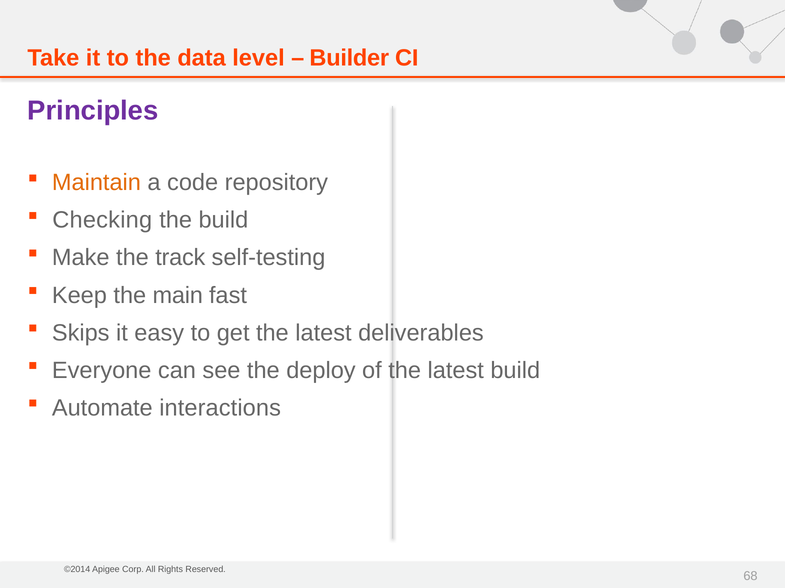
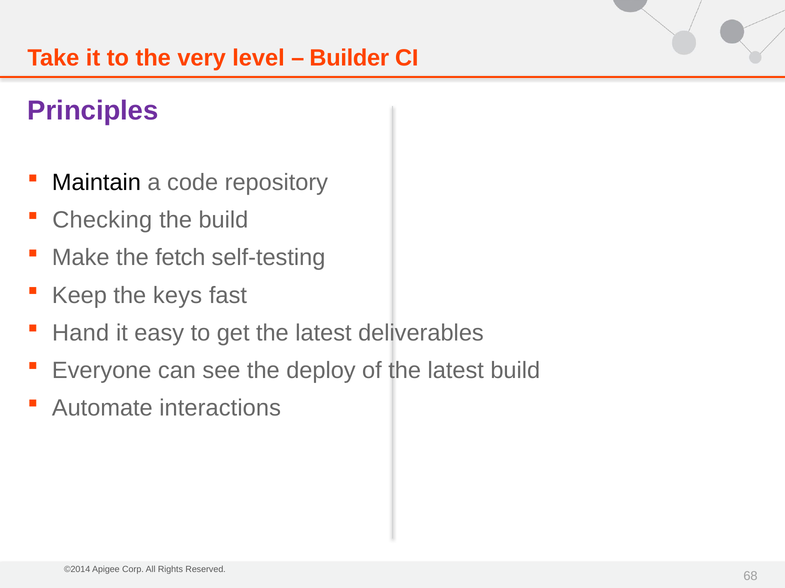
data: data -> very
Maintain colour: orange -> black
track: track -> fetch
main: main -> keys
Skips: Skips -> Hand
